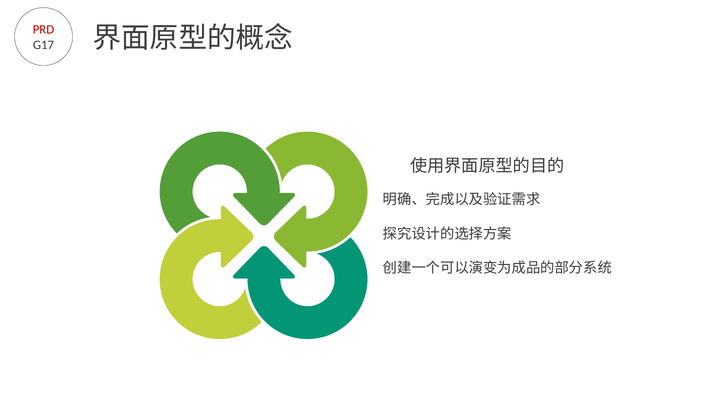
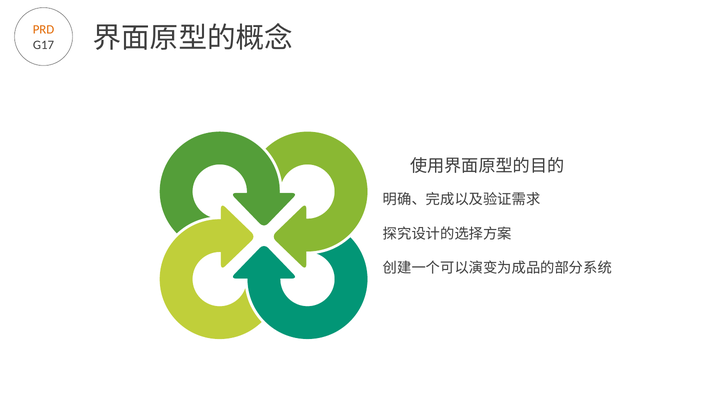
PRD colour: red -> orange
